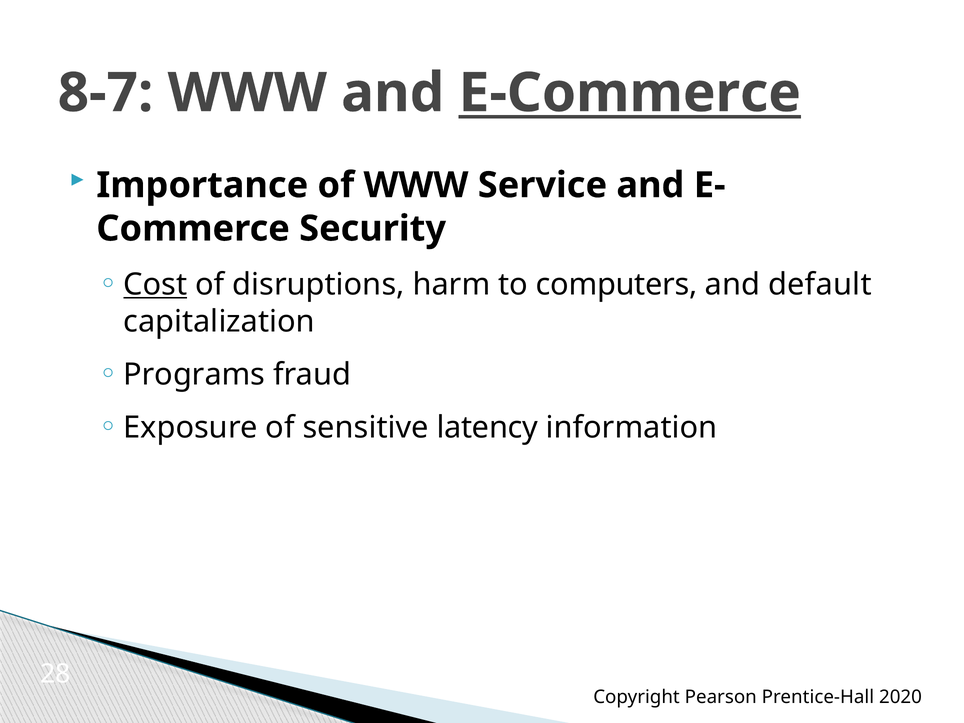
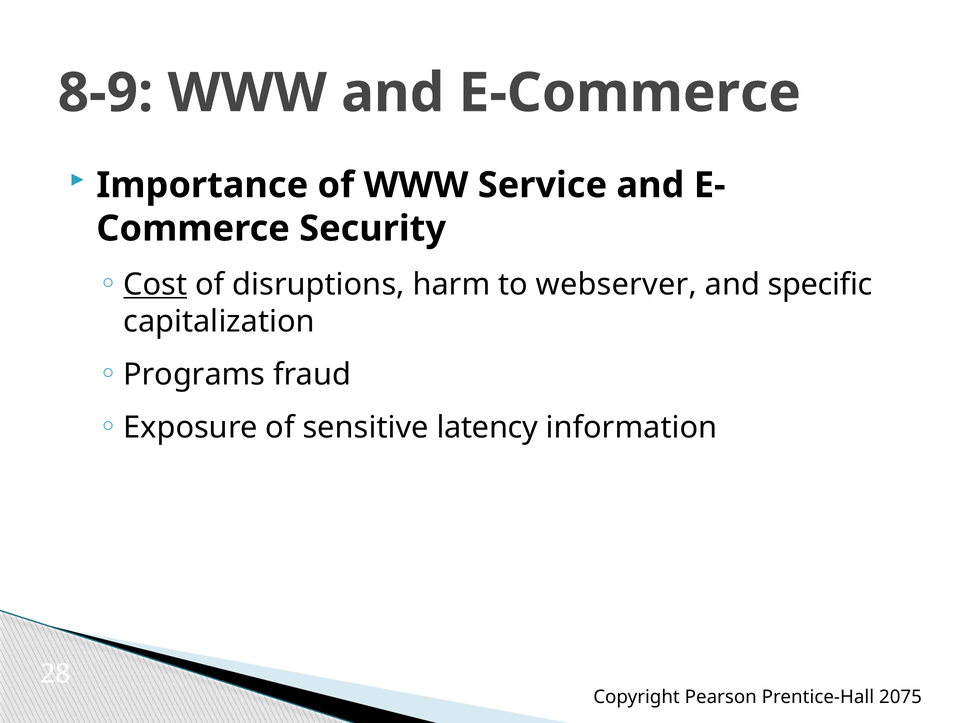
8-7: 8-7 -> 8-9
E-Commerce underline: present -> none
computers: computers -> webserver
default: default -> specific
2020: 2020 -> 2075
